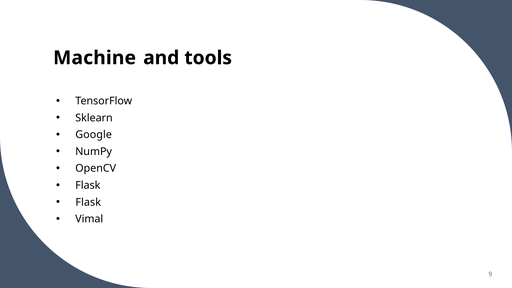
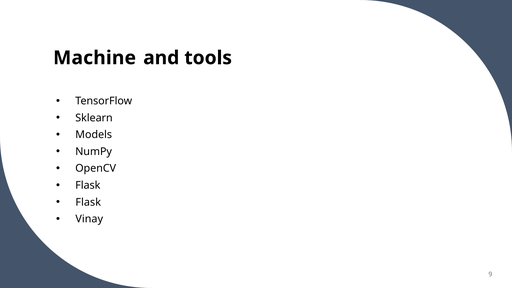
Google: Google -> Models
Vimal: Vimal -> Vinay
